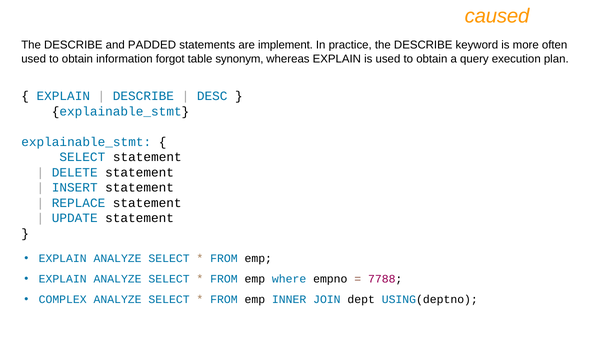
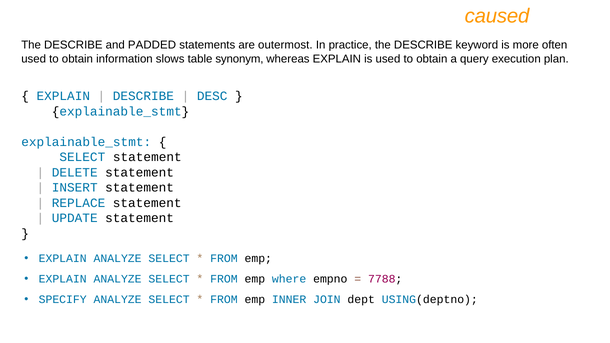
implement: implement -> outermost
forgot: forgot -> slows
COMPLEX: COMPLEX -> SPECIFY
